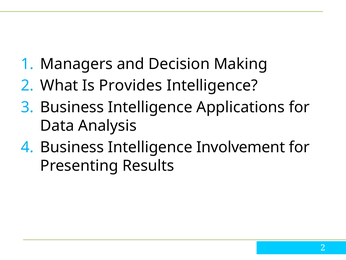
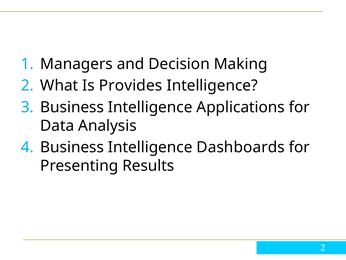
Involvement: Involvement -> Dashboards
